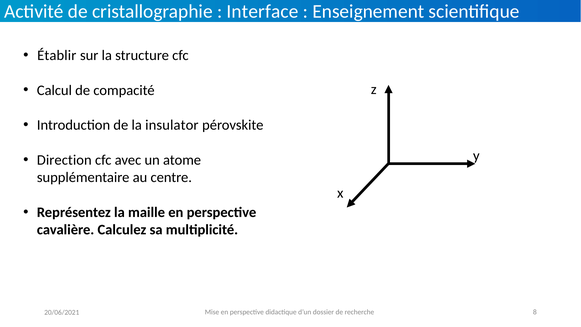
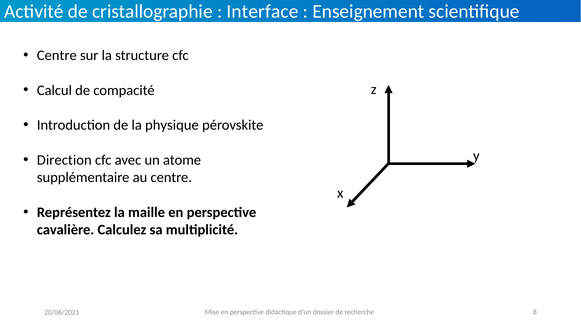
Établir at (57, 55): Établir -> Centre
insulator: insulator -> physique
